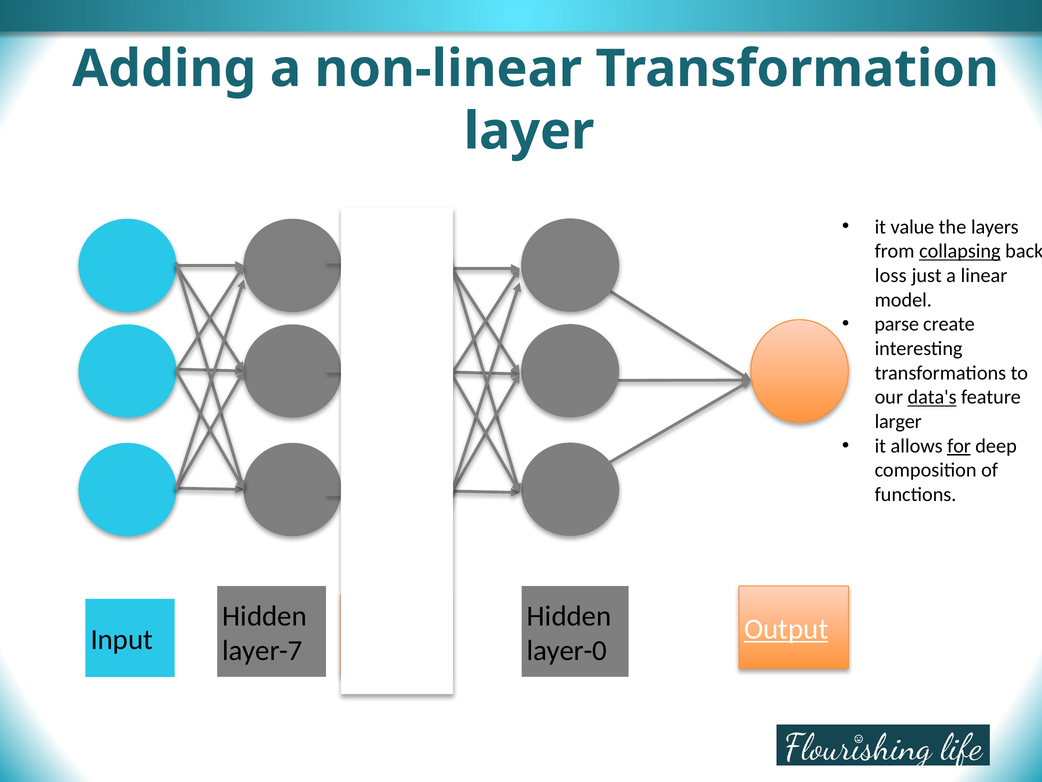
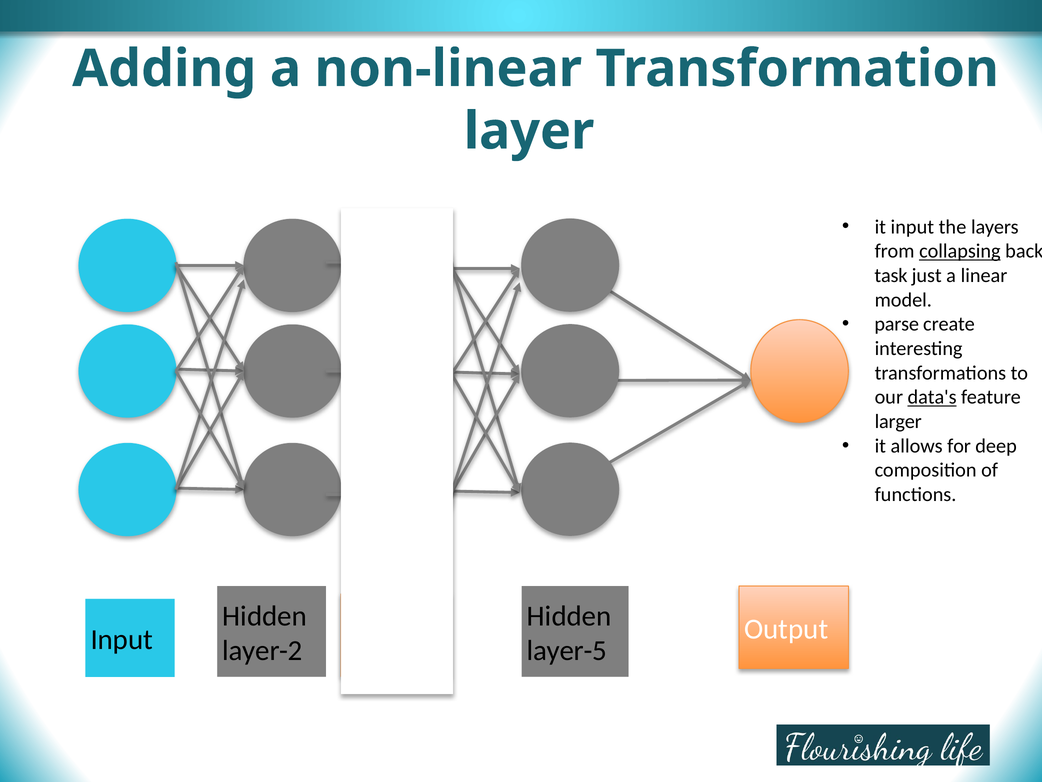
it value: value -> input
loss: loss -> task
for underline: present -> none
Output underline: present -> none
layer-7: layer-7 -> layer-2
layer-0: layer-0 -> layer-5
